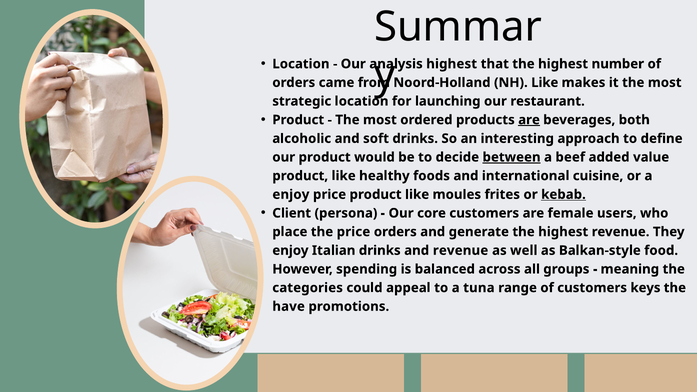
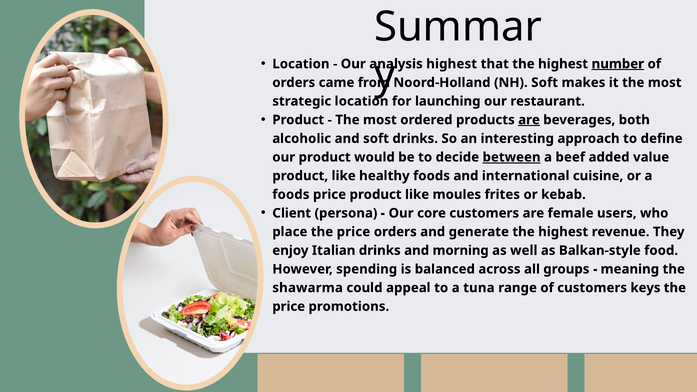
number underline: none -> present
NH Like: Like -> Soft
enjoy at (291, 195): enjoy -> foods
kebab underline: present -> none
and revenue: revenue -> morning
categories: categories -> shawarma
have at (289, 306): have -> price
